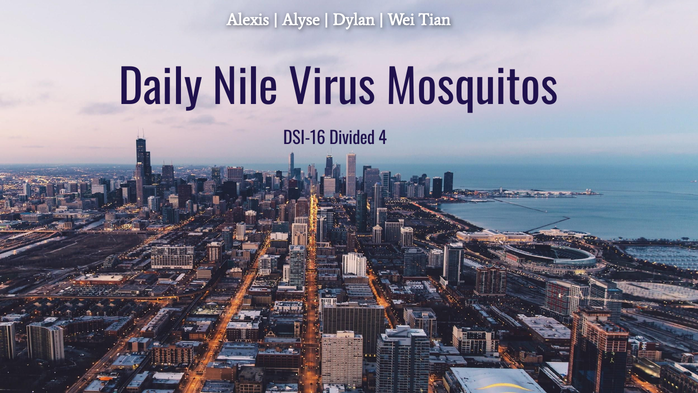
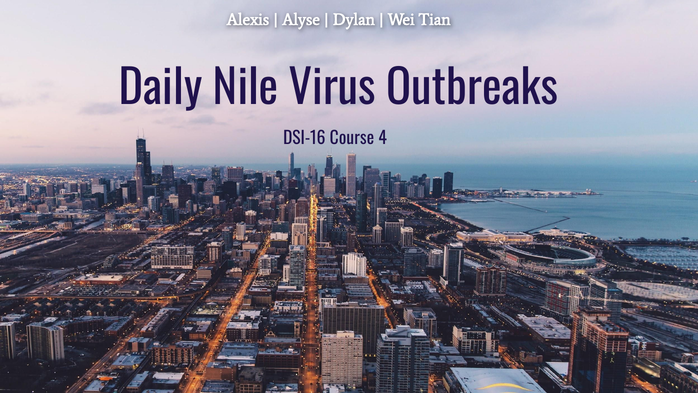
Mosquitos: Mosquitos -> Outbreaks
Divided: Divided -> Course
